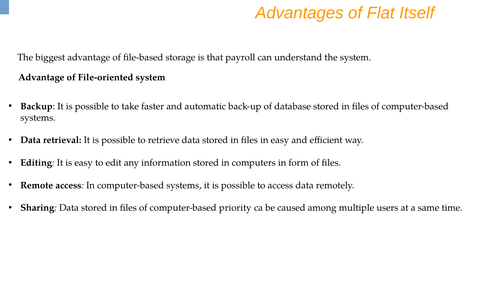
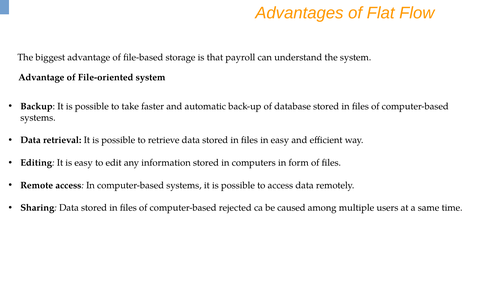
Itself: Itself -> Flow
priority: priority -> rejected
